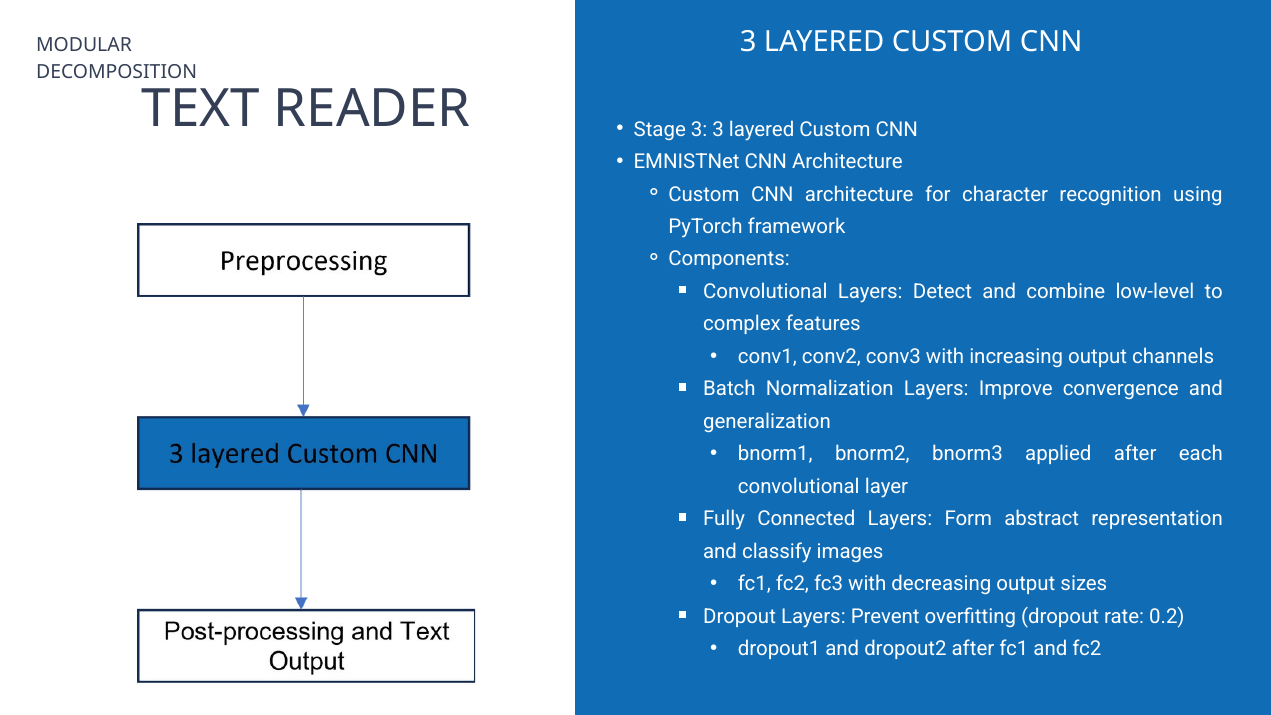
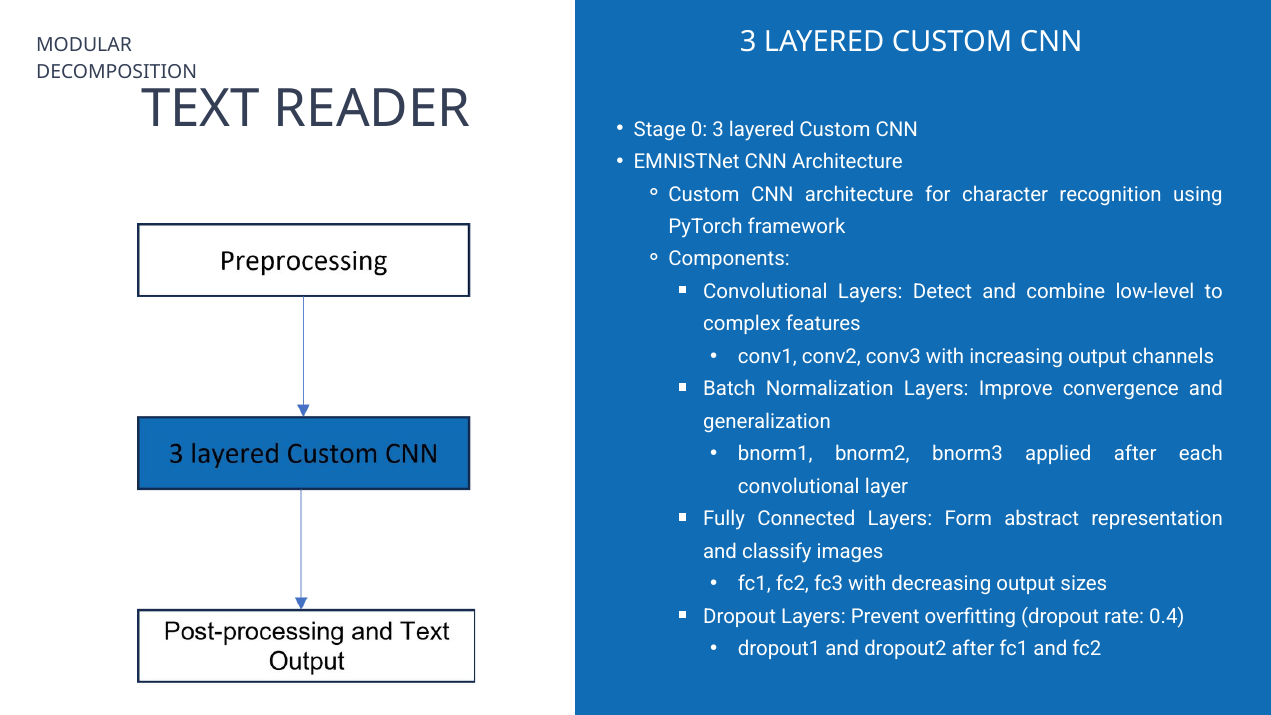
Stage 3: 3 -> 0
0.2: 0.2 -> 0.4
